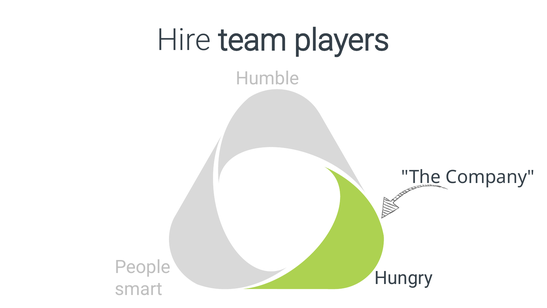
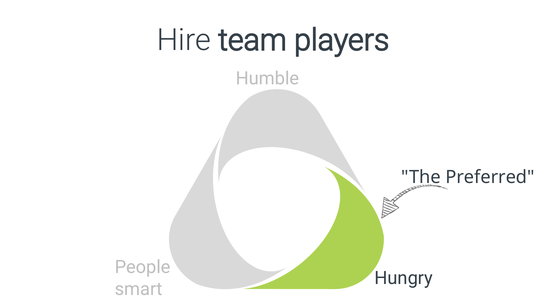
Company: Company -> Preferred
